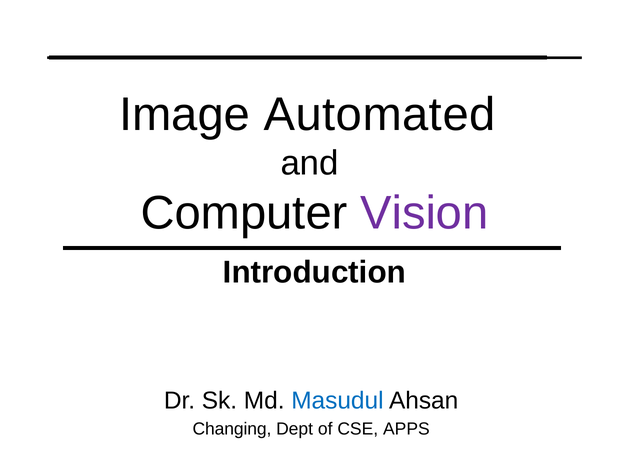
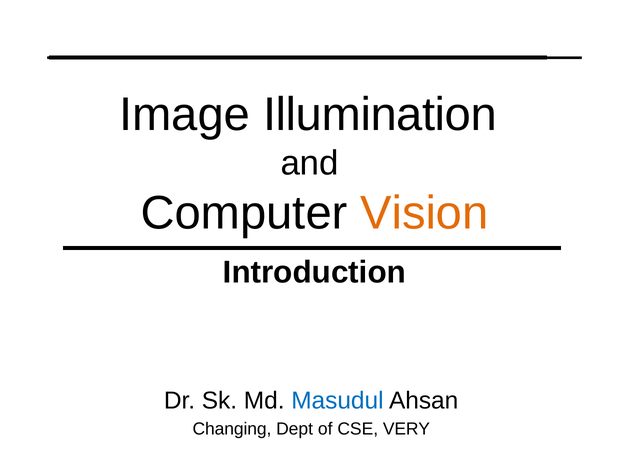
Automated: Automated -> Illumination
Vision colour: purple -> orange
APPS: APPS -> VERY
